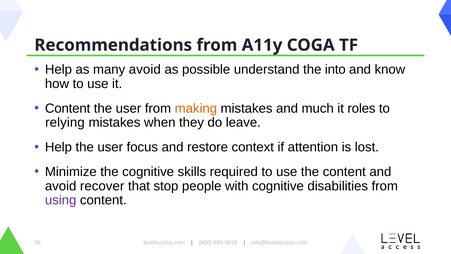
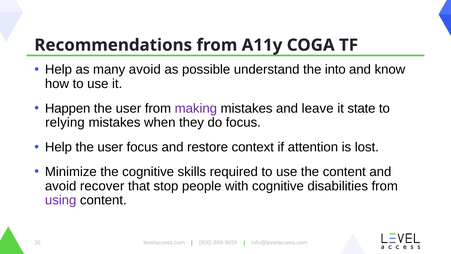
Content at (68, 108): Content -> Happen
making colour: orange -> purple
much: much -> leave
roles: roles -> state
do leave: leave -> focus
